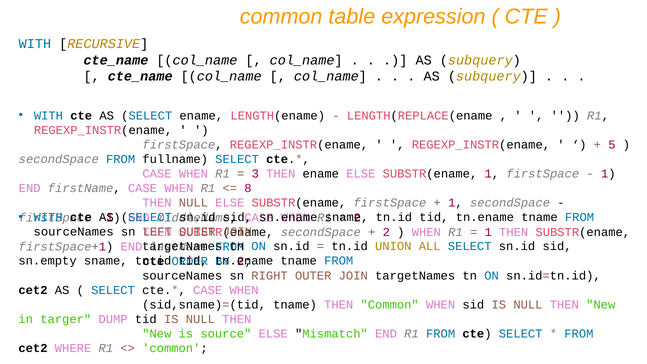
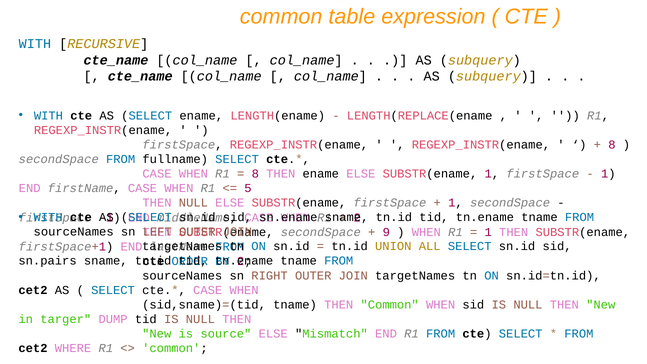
5 at (612, 145): 5 -> 8
3 at (255, 174): 3 -> 8
8: 8 -> 5
2 at (386, 232): 2 -> 9
sn.empty: sn.empty -> sn.pairs
